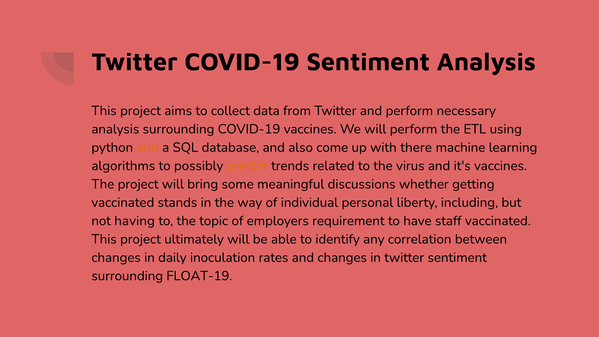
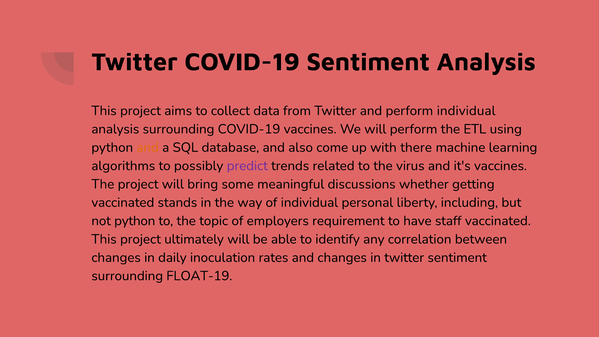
perform necessary: necessary -> individual
predict colour: orange -> purple
not having: having -> python
